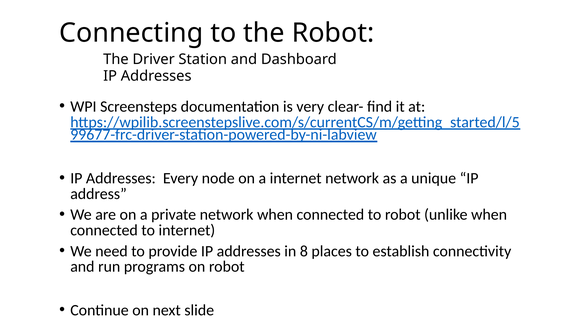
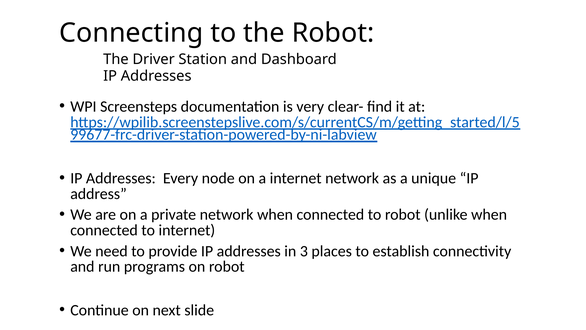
8: 8 -> 3
